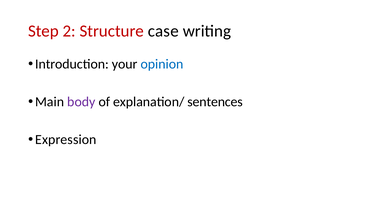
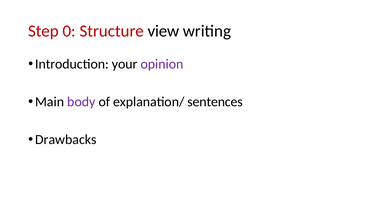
2: 2 -> 0
case: case -> view
opinion colour: blue -> purple
Expression: Expression -> Drawbacks
